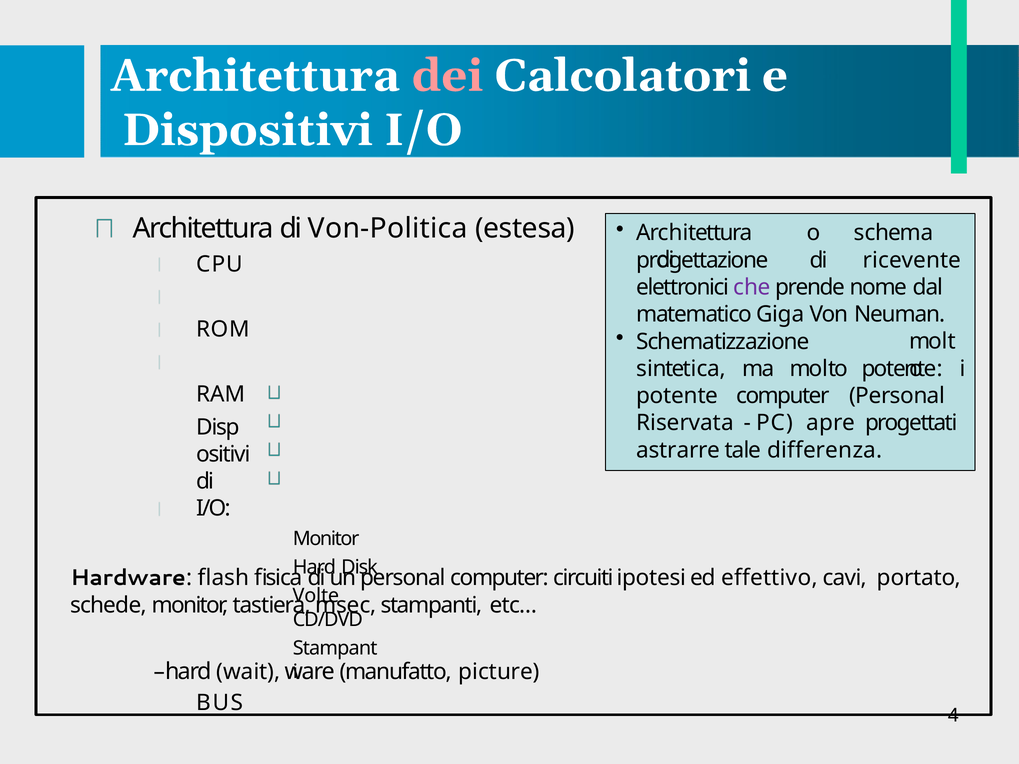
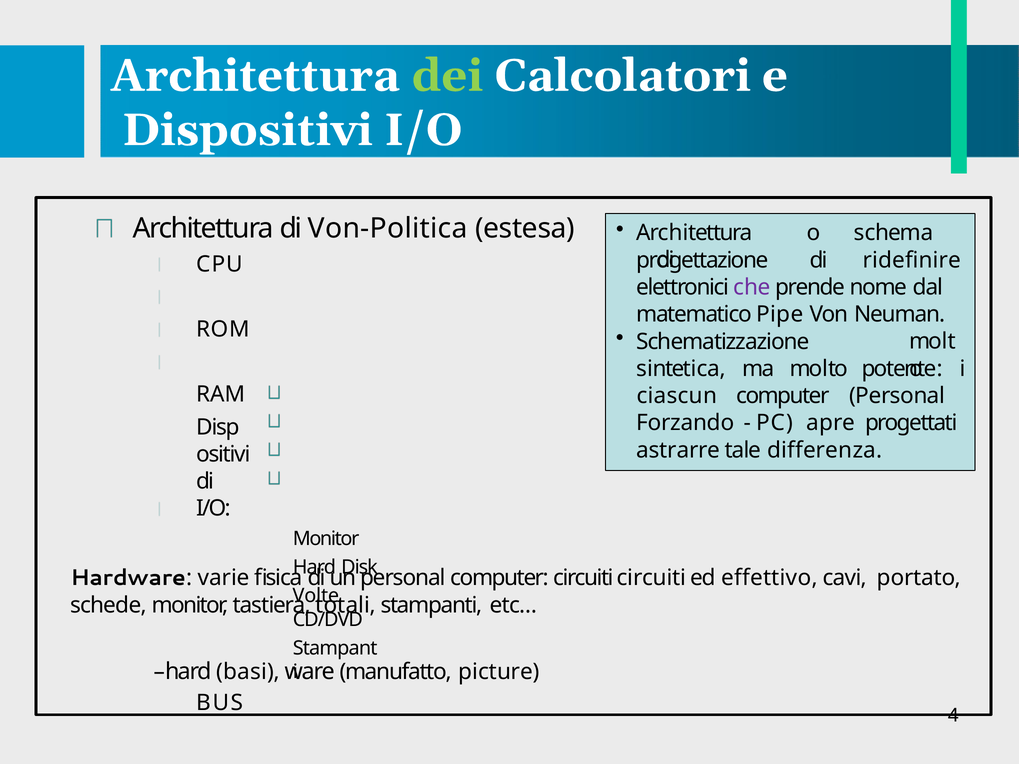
dei colour: pink -> light green
ricevente: ricevente -> ridefinire
Giga: Giga -> Pipe
potente at (677, 396): potente -> ciascun
Riservata: Riservata -> Forzando
flash: flash -> varie
circuiti ipotesi: ipotesi -> circuiti
msec: msec -> totali
wait: wait -> basi
